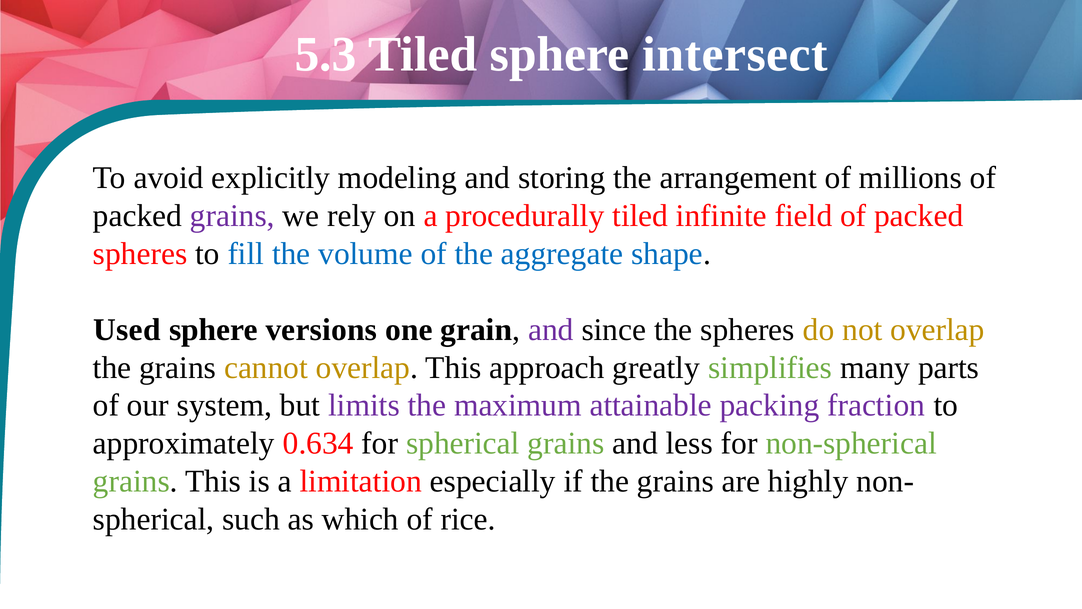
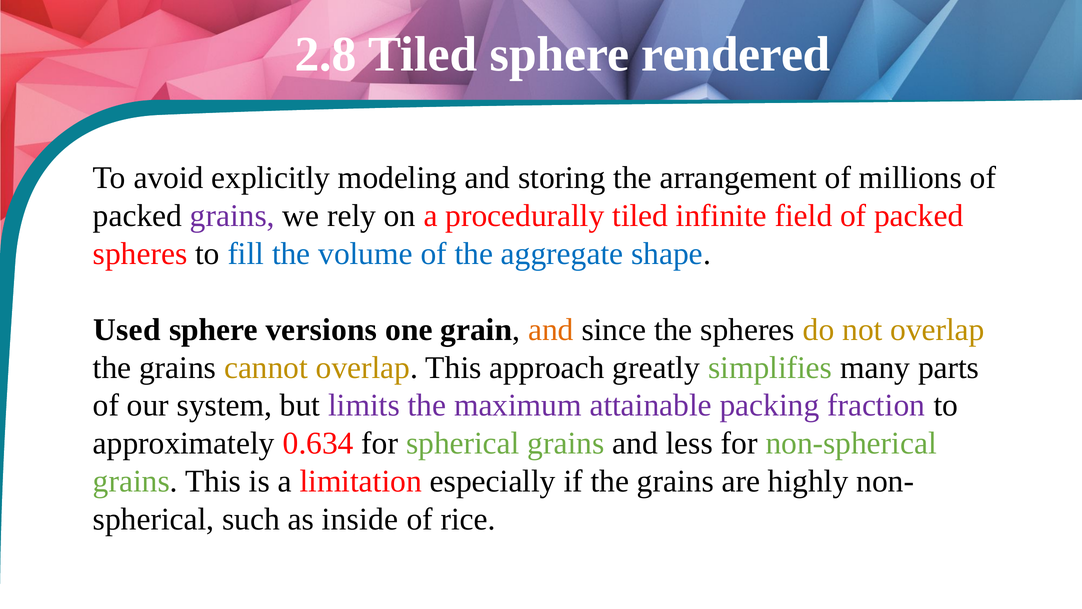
5.3: 5.3 -> 2.8
intersect: intersect -> rendered
and at (551, 330) colour: purple -> orange
which: which -> inside
